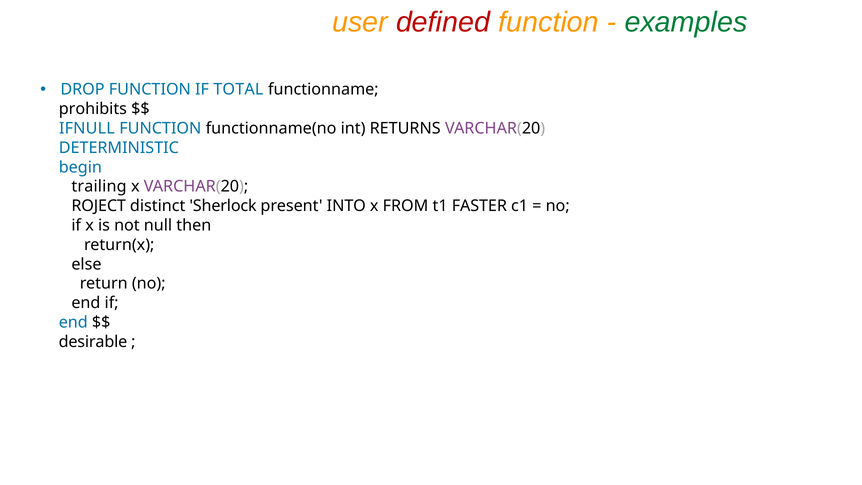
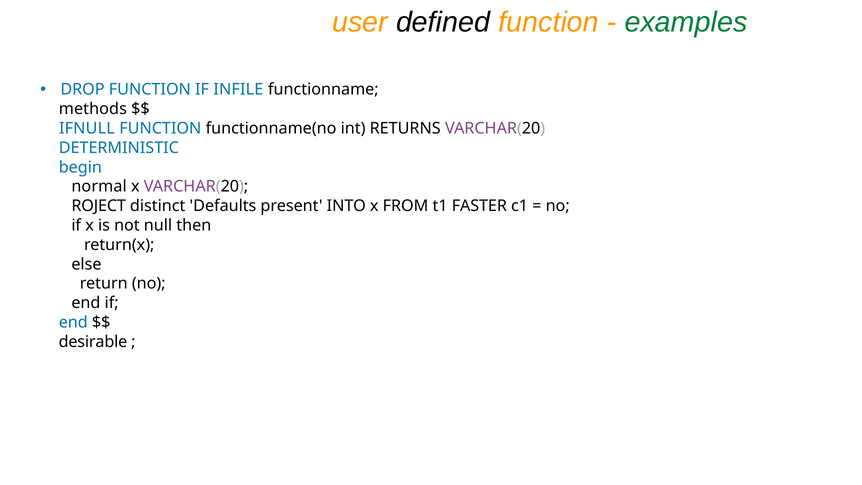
defined colour: red -> black
TOTAL: TOTAL -> INFILE
prohibits: prohibits -> methods
trailing: trailing -> normal
Sherlock: Sherlock -> Defaults
